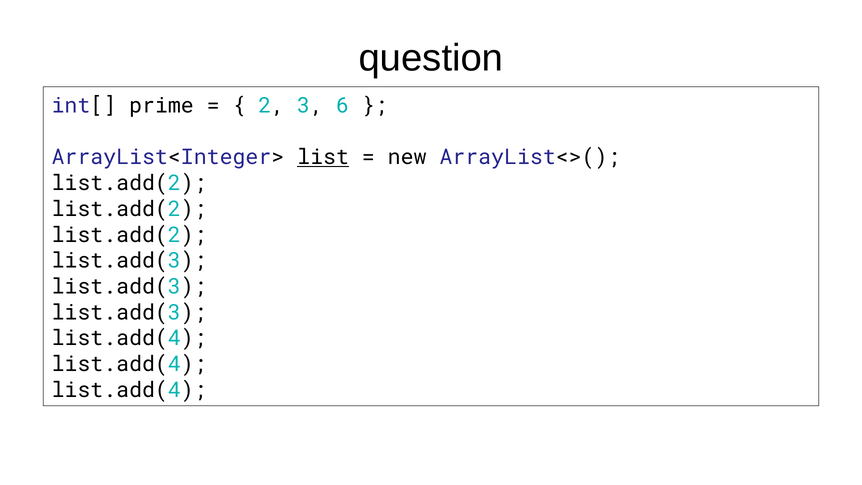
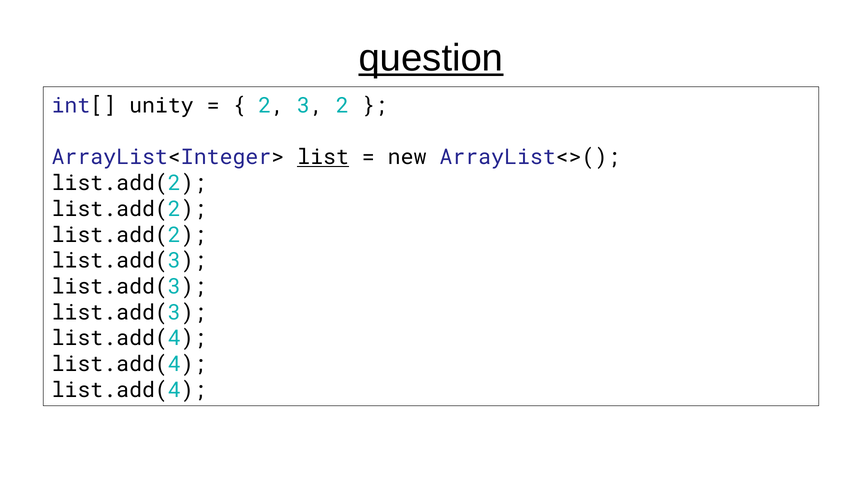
question underline: none -> present
prime: prime -> unity
3 6: 6 -> 2
